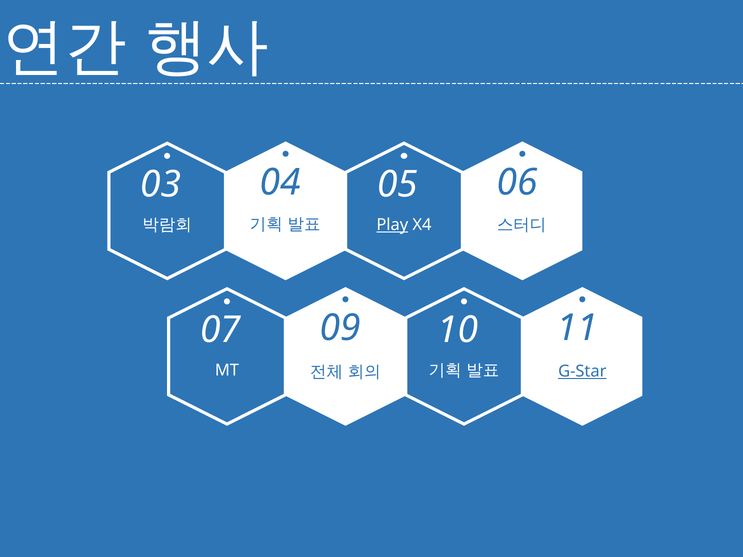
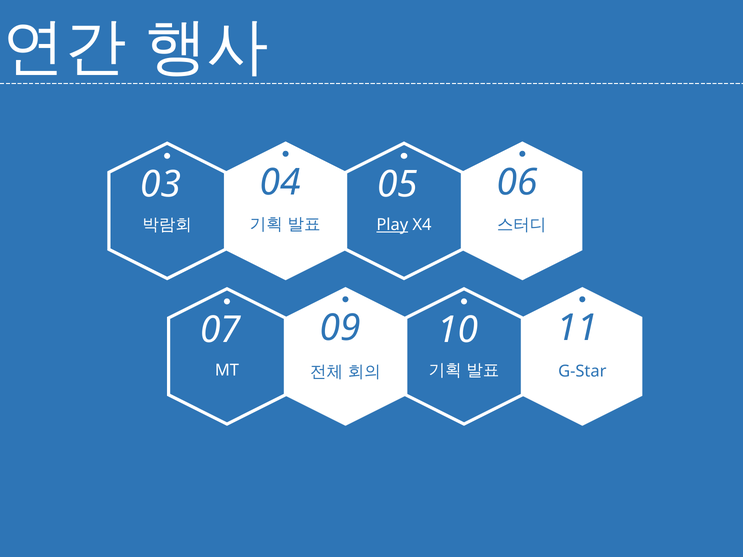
G-Star underline: present -> none
